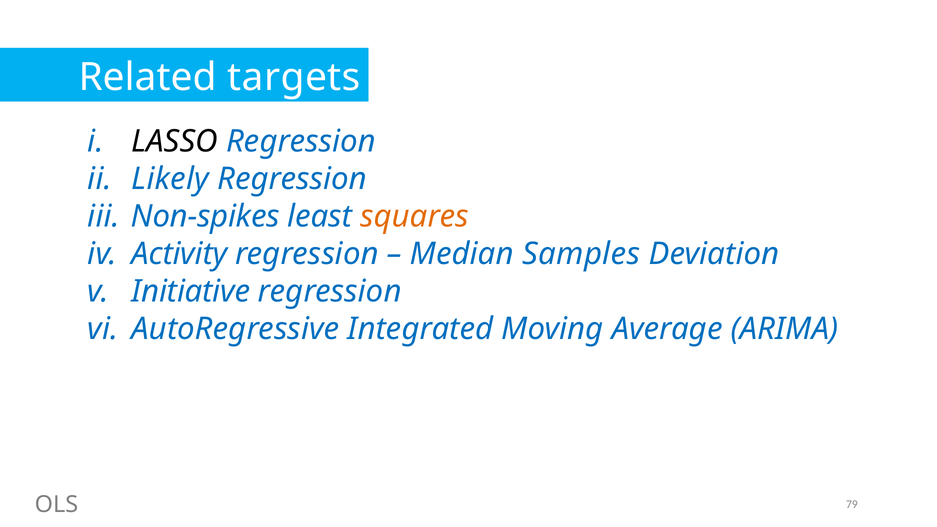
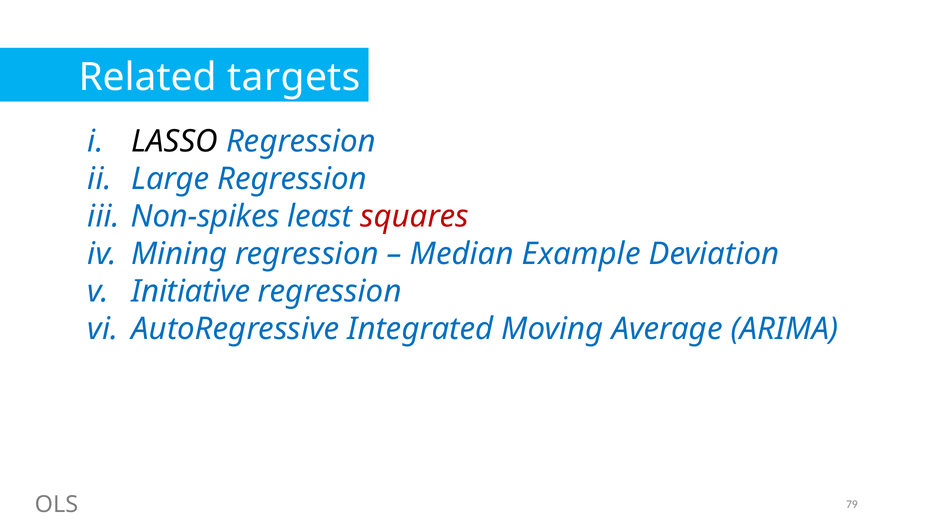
Likely: Likely -> Large
squares colour: orange -> red
Activity: Activity -> Mining
Samples: Samples -> Example
